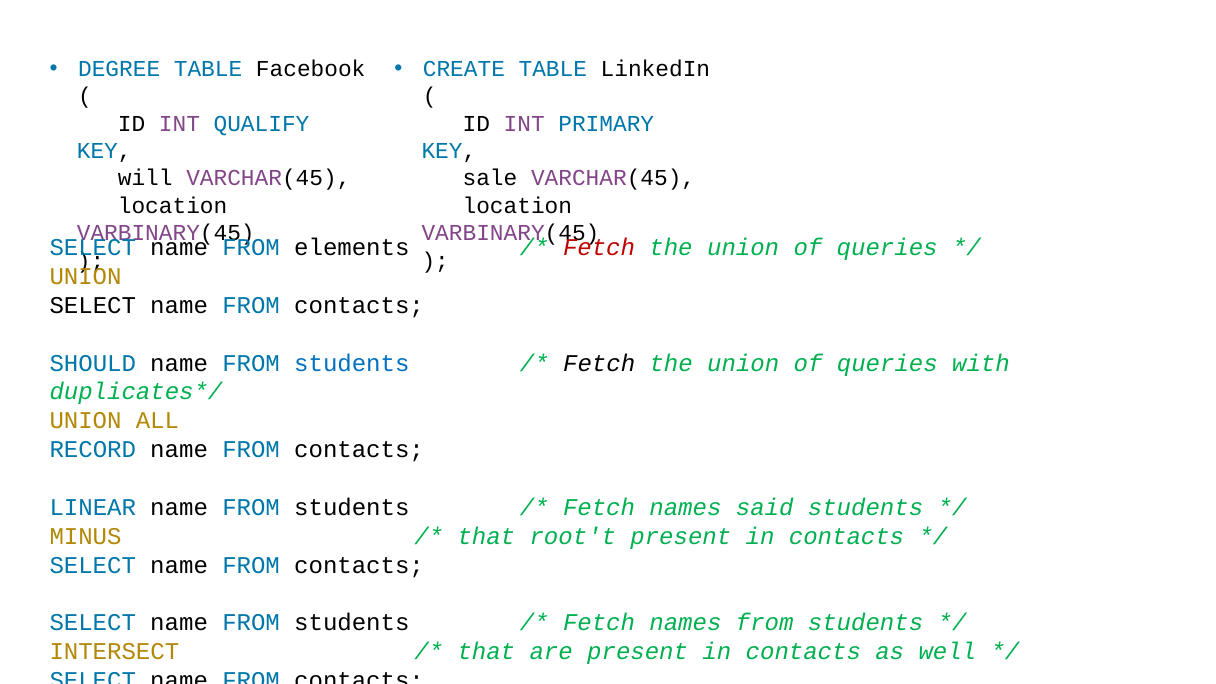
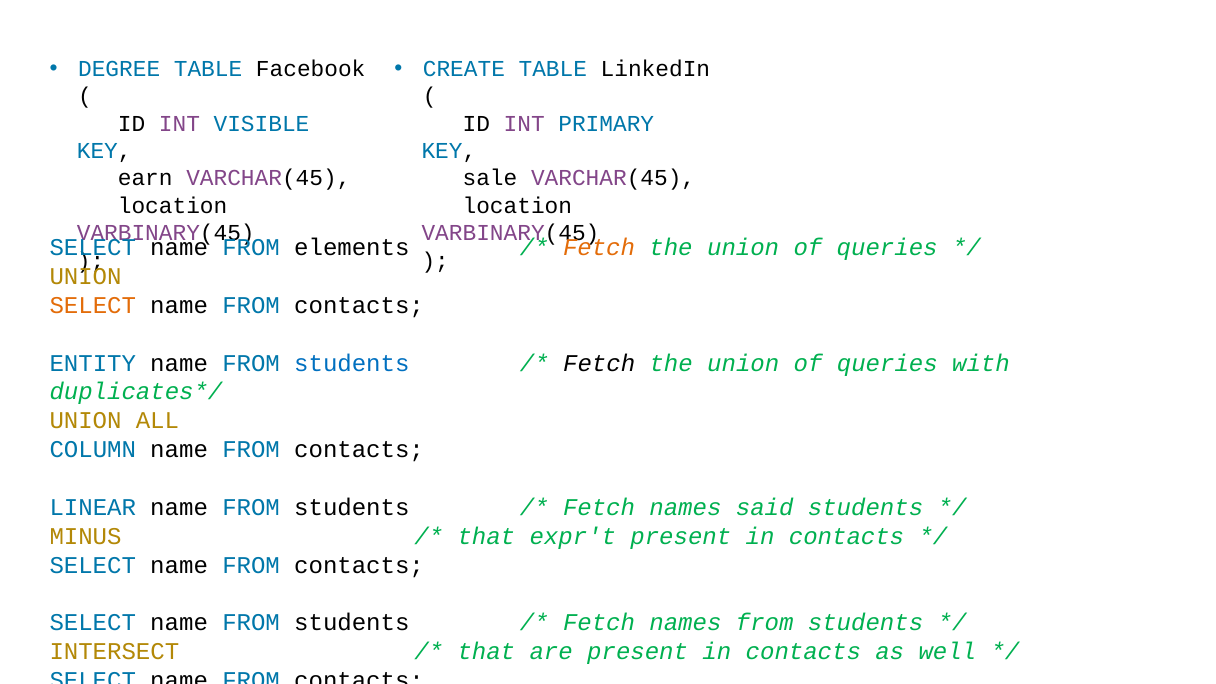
QUALIFY: QUALIFY -> VISIBLE
will: will -> earn
Fetch at (599, 248) colour: red -> orange
SELECT at (93, 305) colour: black -> orange
SHOULD: SHOULD -> ENTITY
RECORD: RECORD -> COLUMN
root't: root't -> expr't
